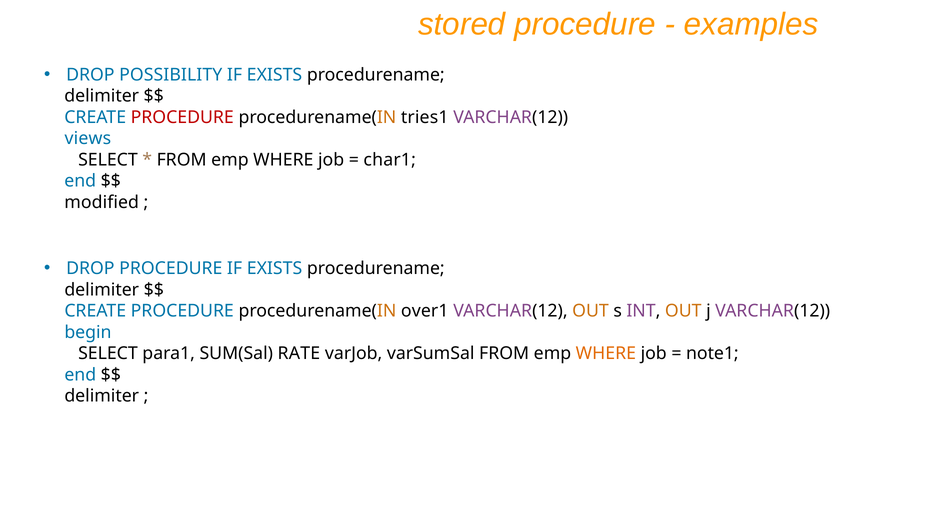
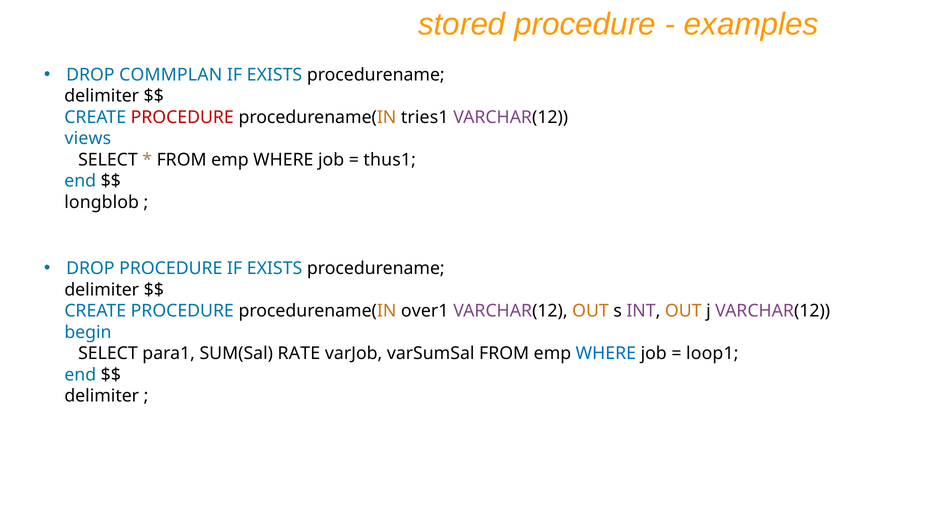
POSSIBILITY: POSSIBILITY -> COMMPLAN
char1: char1 -> thus1
modified: modified -> longblob
WHERE at (606, 353) colour: orange -> blue
note1: note1 -> loop1
